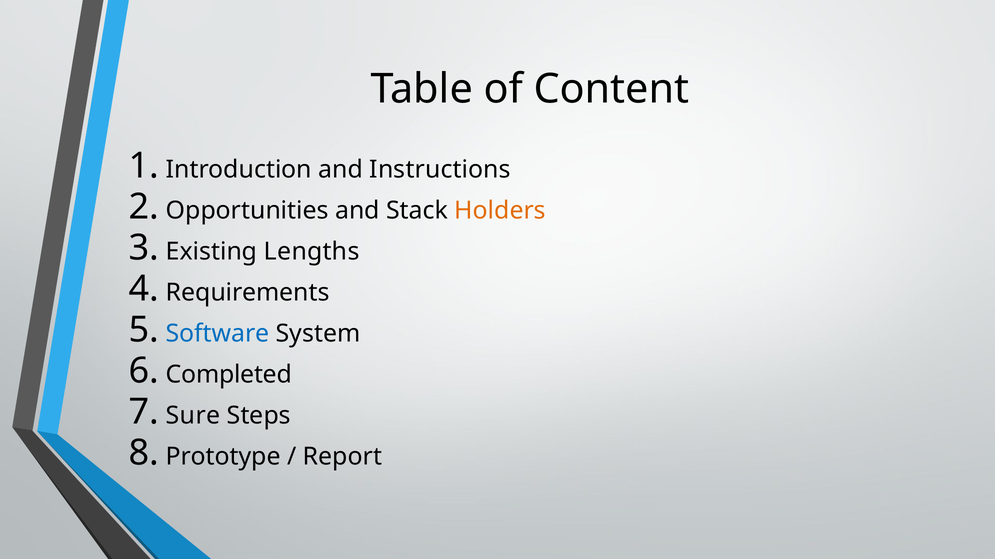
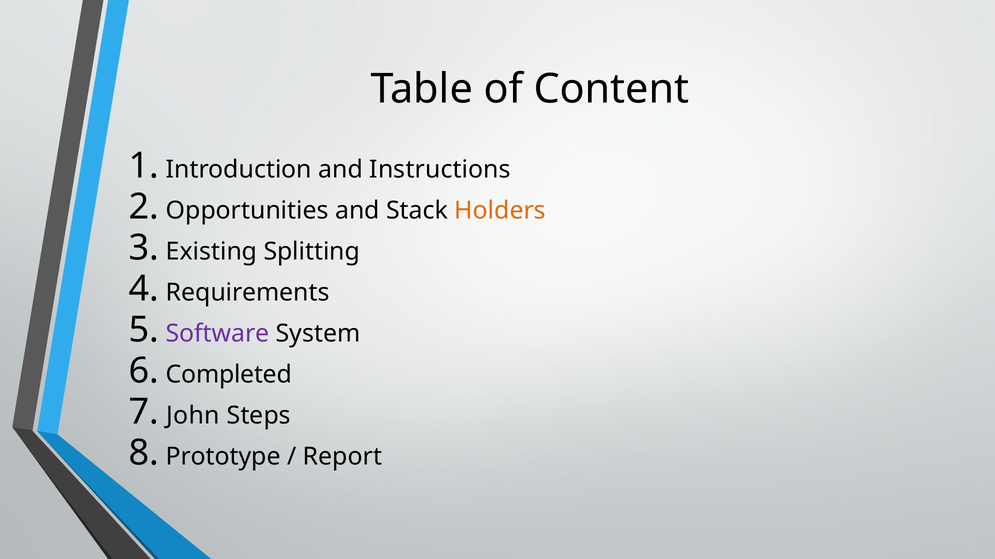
Lengths: Lengths -> Splitting
Software colour: blue -> purple
Sure: Sure -> John
